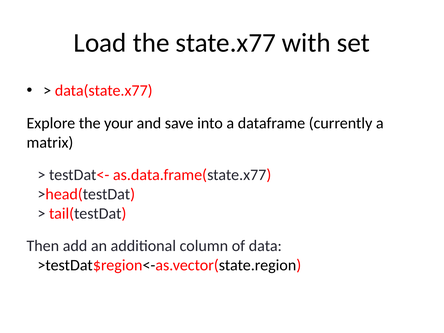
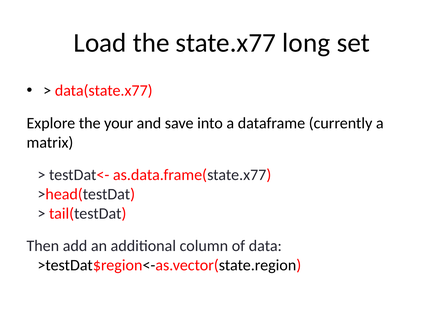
with: with -> long
